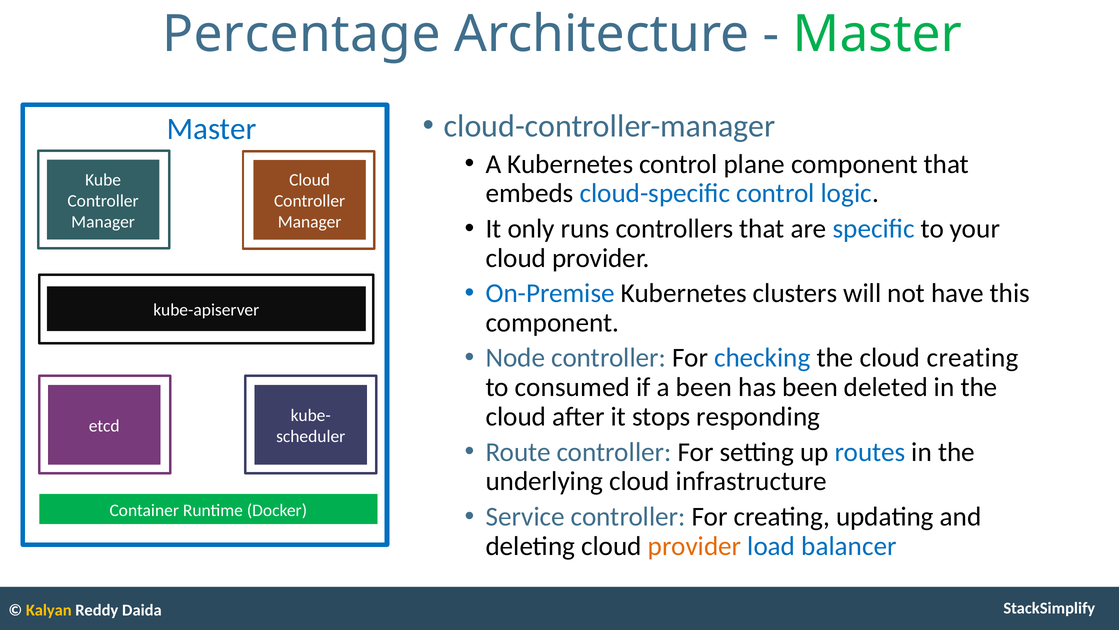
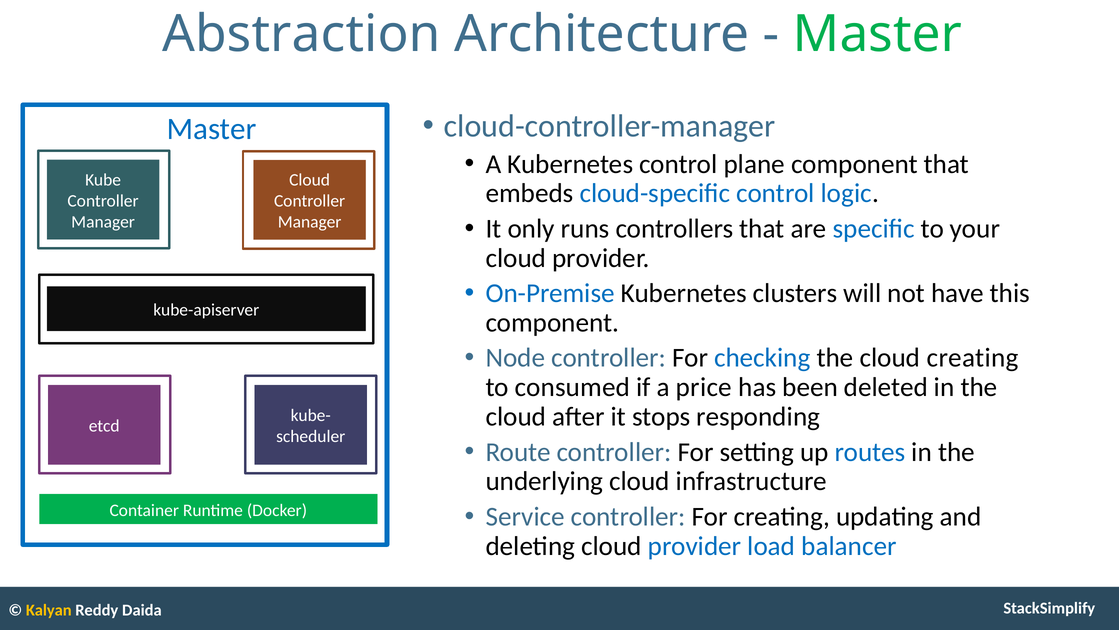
Percentage: Percentage -> Abstraction
a been: been -> price
provider at (695, 546) colour: orange -> blue
